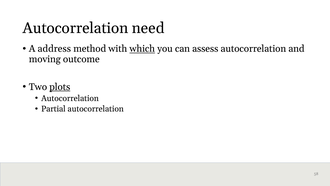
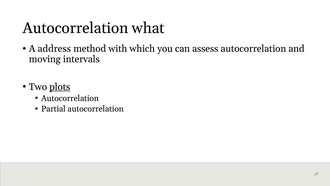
need: need -> what
which underline: present -> none
outcome: outcome -> intervals
